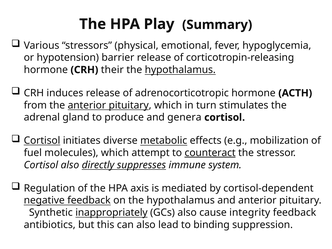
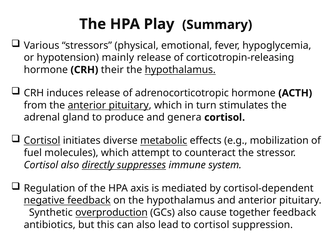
barrier: barrier -> mainly
counteract underline: present -> none
inappropriately: inappropriately -> overproduction
integrity: integrity -> together
to binding: binding -> cortisol
